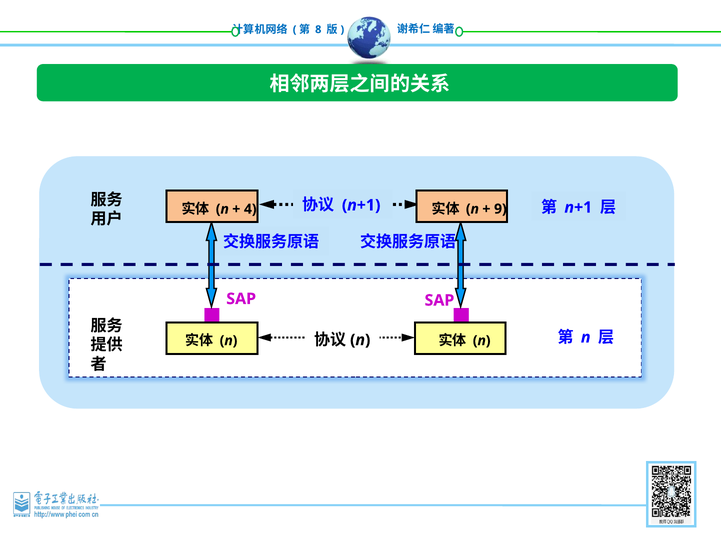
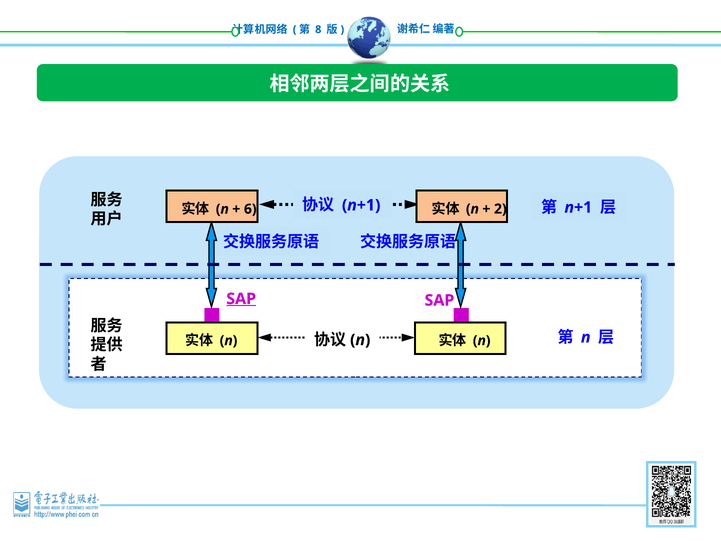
9: 9 -> 2
4: 4 -> 6
SAP at (241, 299) underline: none -> present
